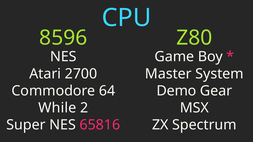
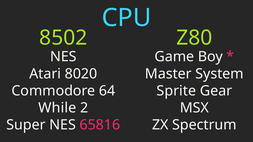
8596: 8596 -> 8502
2700: 2700 -> 8020
Demo: Demo -> Sprite
